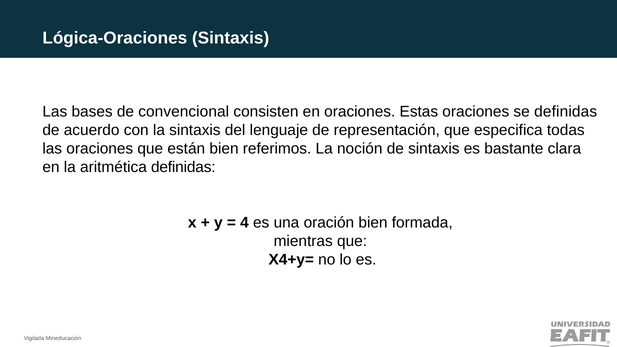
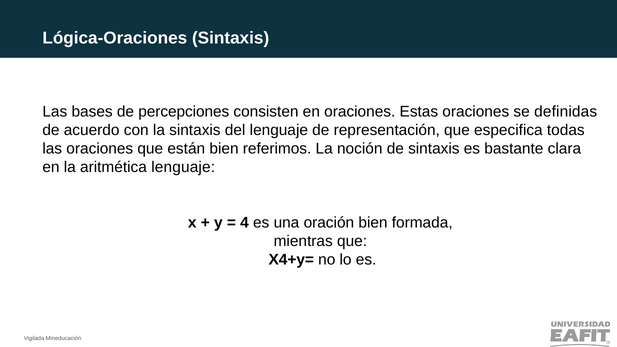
convencional: convencional -> percepciones
aritmética definidas: definidas -> lenguaje
